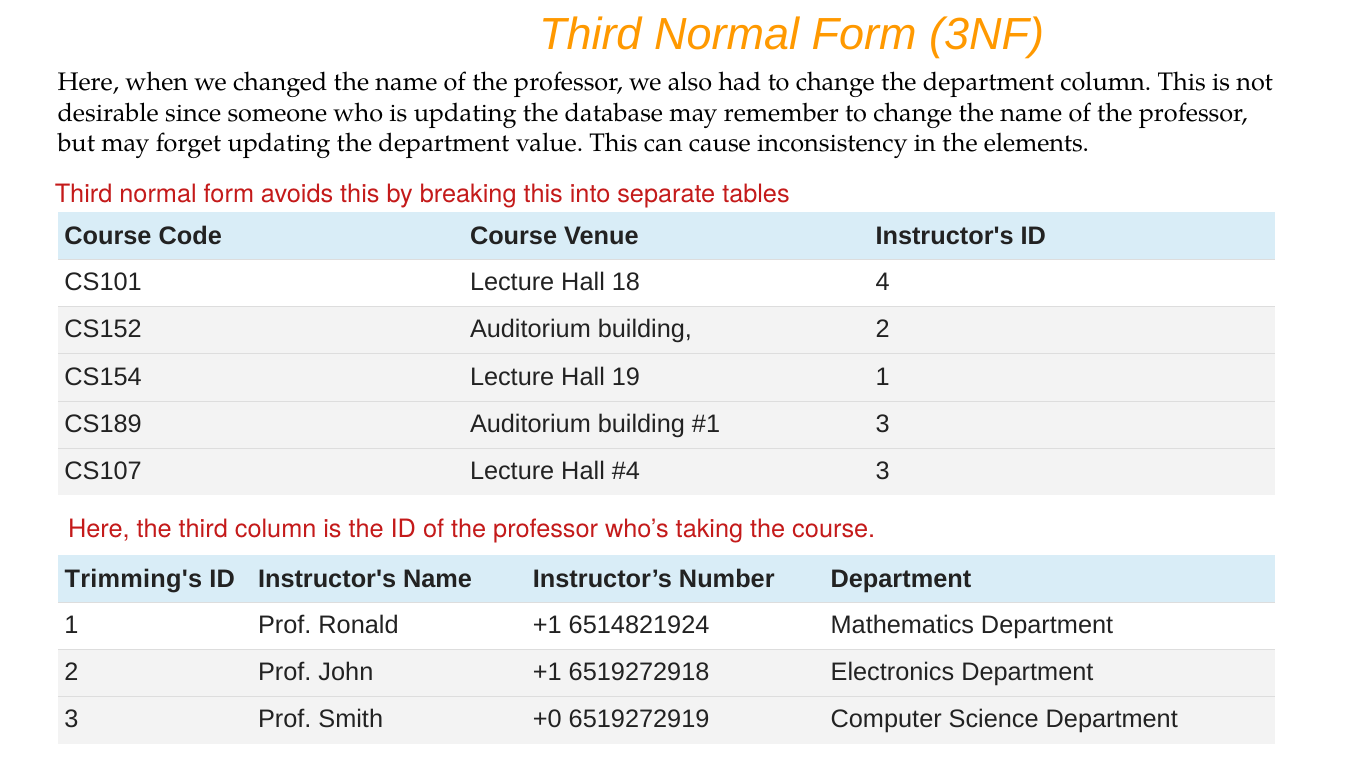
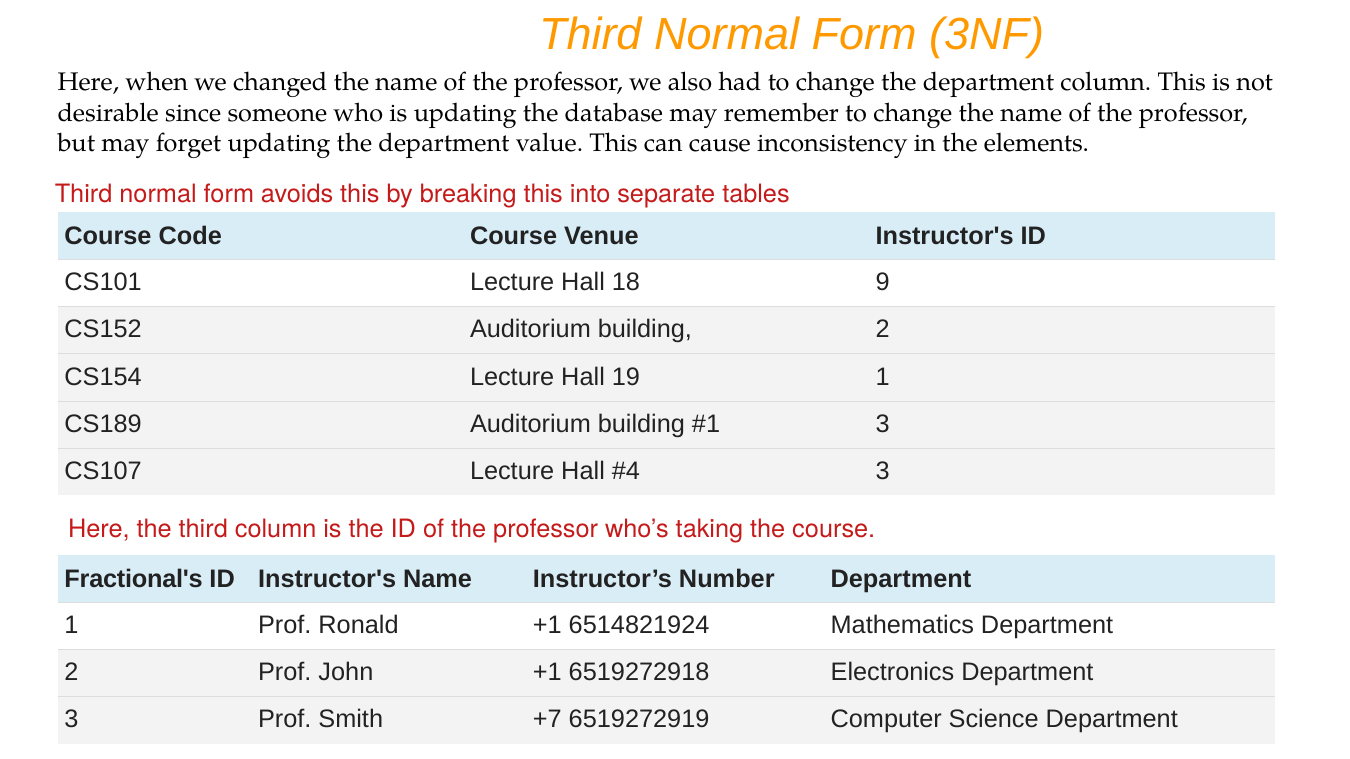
4: 4 -> 9
Trimming's: Trimming's -> Fractional's
+0: +0 -> +7
